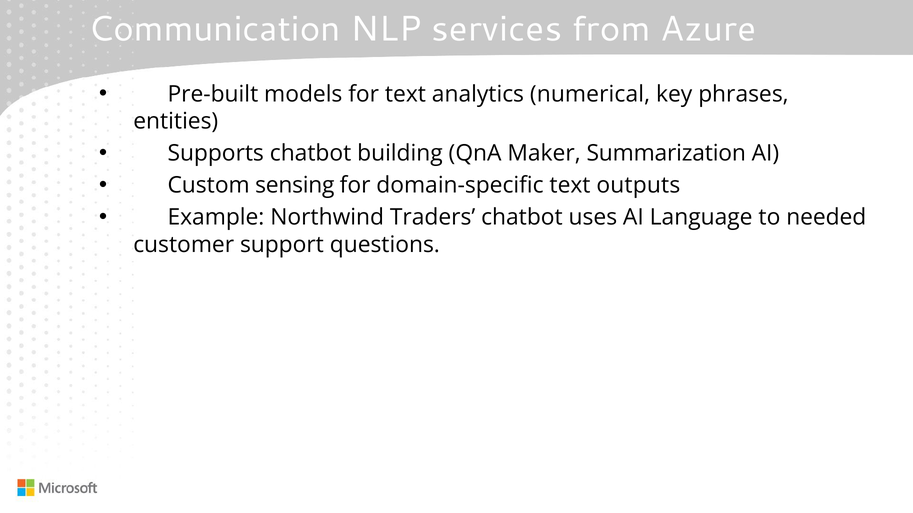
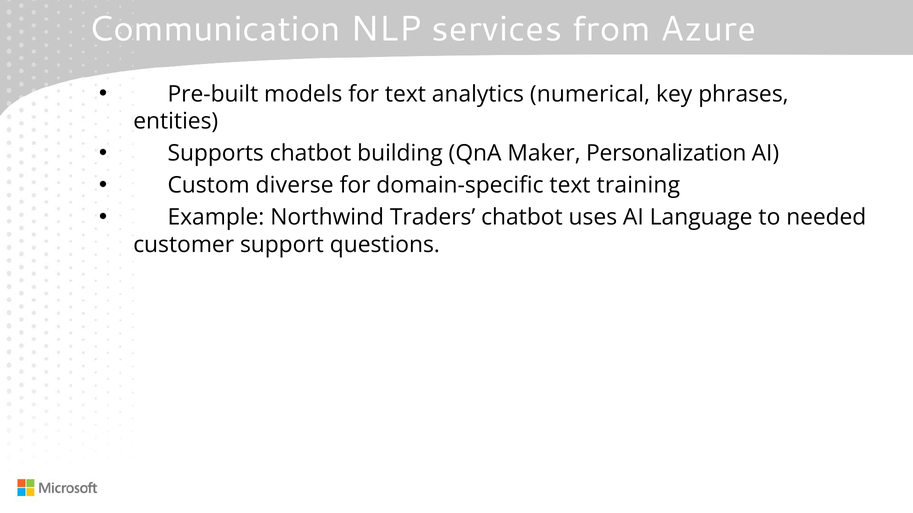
Summarization: Summarization -> Personalization
sensing: sensing -> diverse
outputs: outputs -> training
